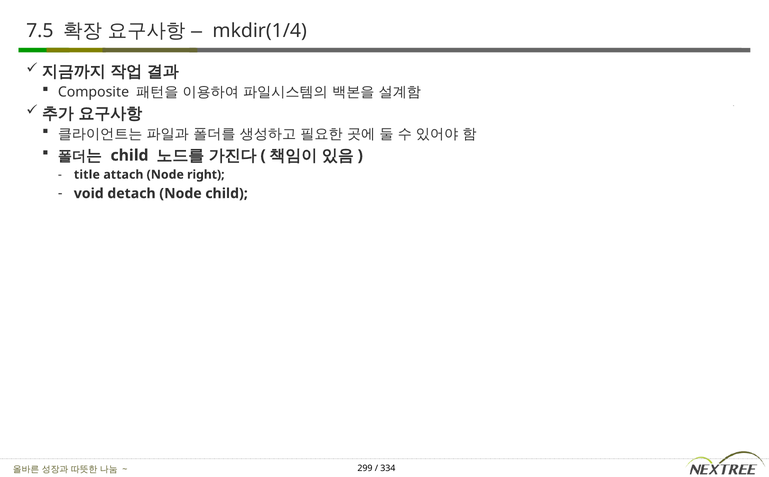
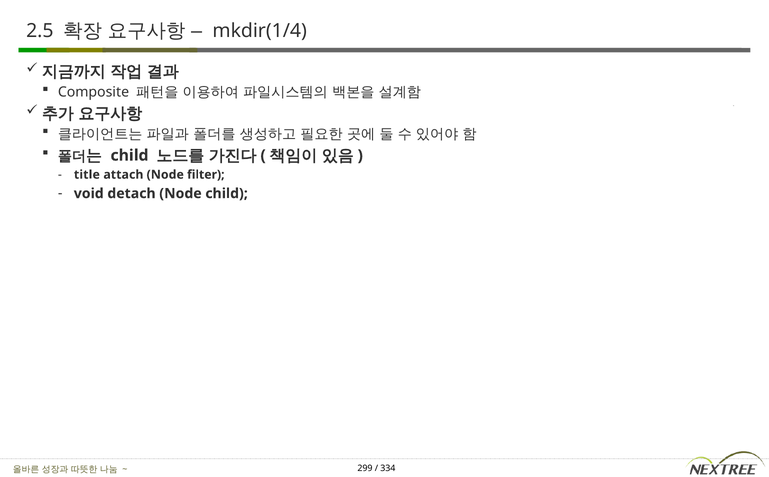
7.5: 7.5 -> 2.5
right: right -> filter
